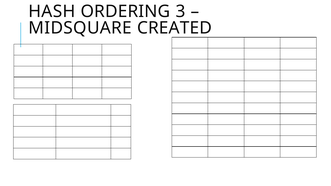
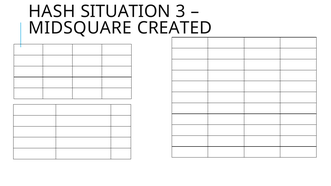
ORDERING: ORDERING -> SITUATION
